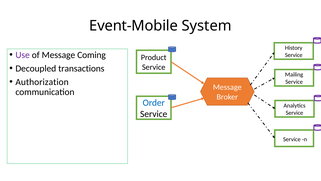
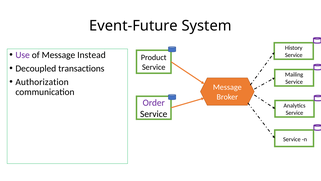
Event-Mobile: Event-Mobile -> Event-Future
Coming: Coming -> Instead
Order colour: blue -> purple
